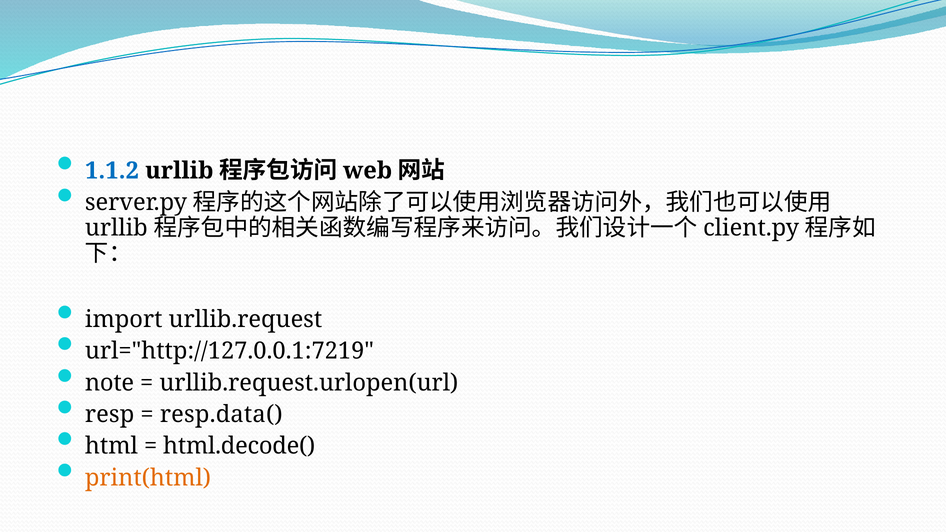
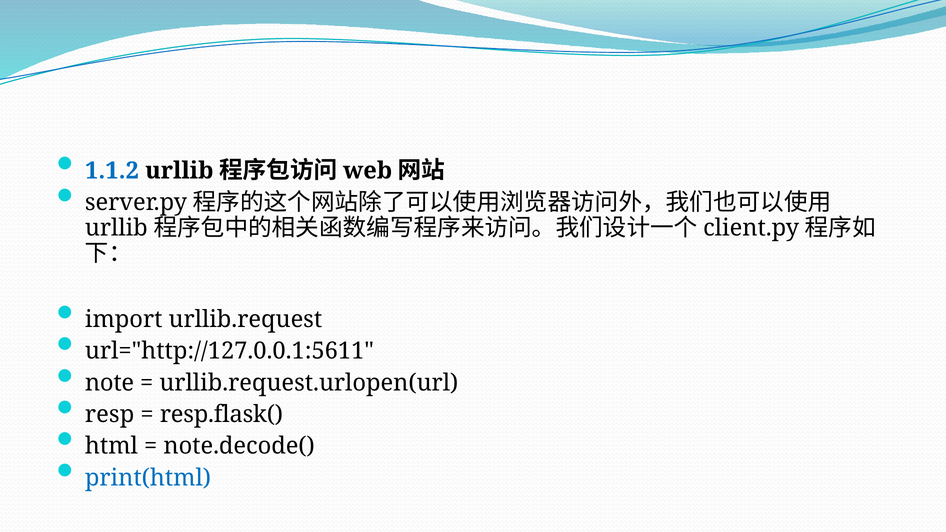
url="http://127.0.0.1:7219: url="http://127.0.0.1:7219 -> url="http://127.0.0.1:5611
resp.data(: resp.data( -> resp.flask(
html.decode(: html.decode( -> note.decode(
print(html colour: orange -> blue
